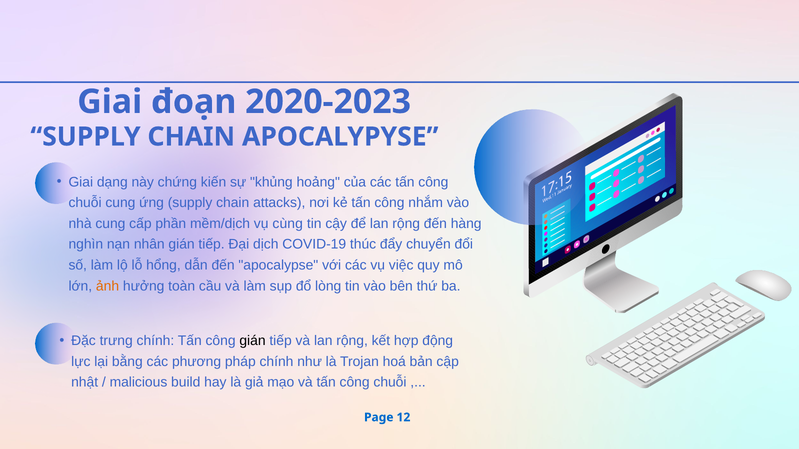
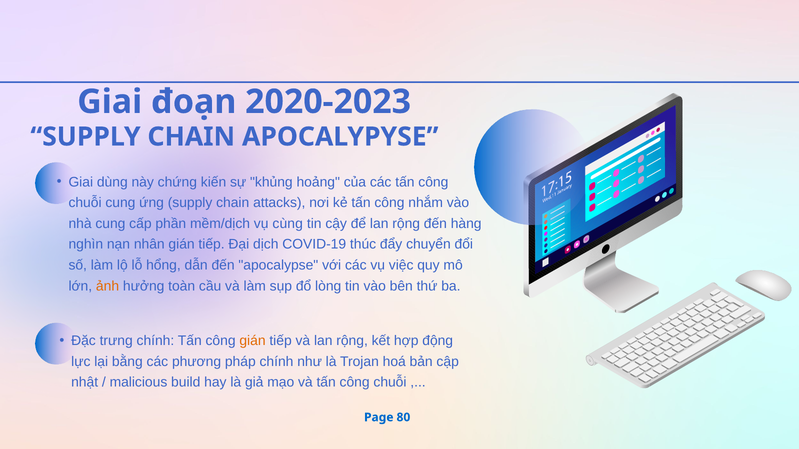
dạng: dạng -> dùng
gián at (252, 341) colour: black -> orange
12: 12 -> 80
